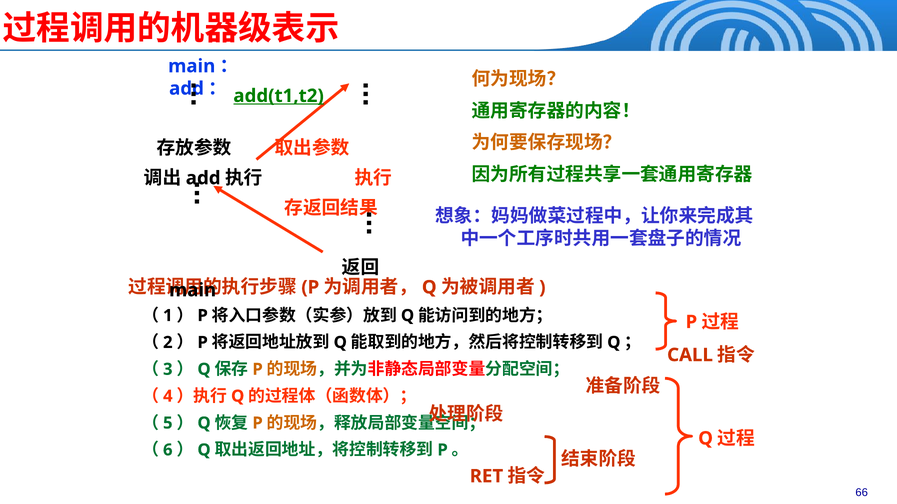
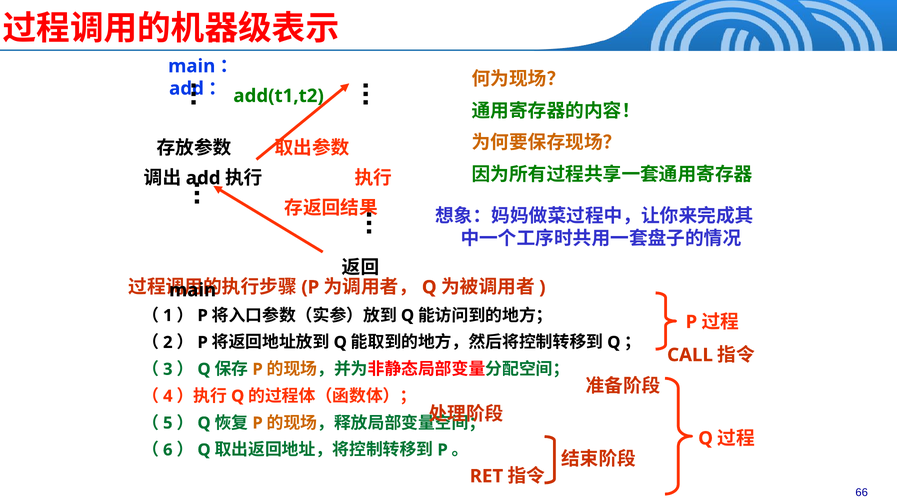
add(t1,t2 underline: present -> none
